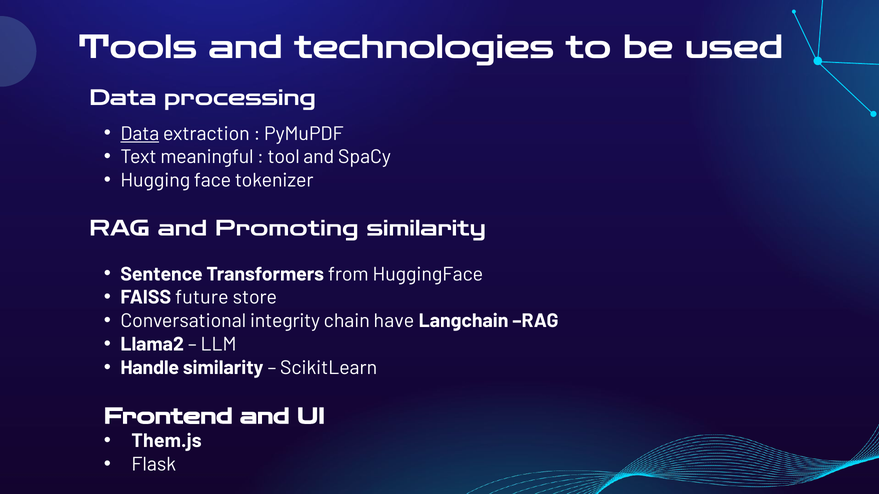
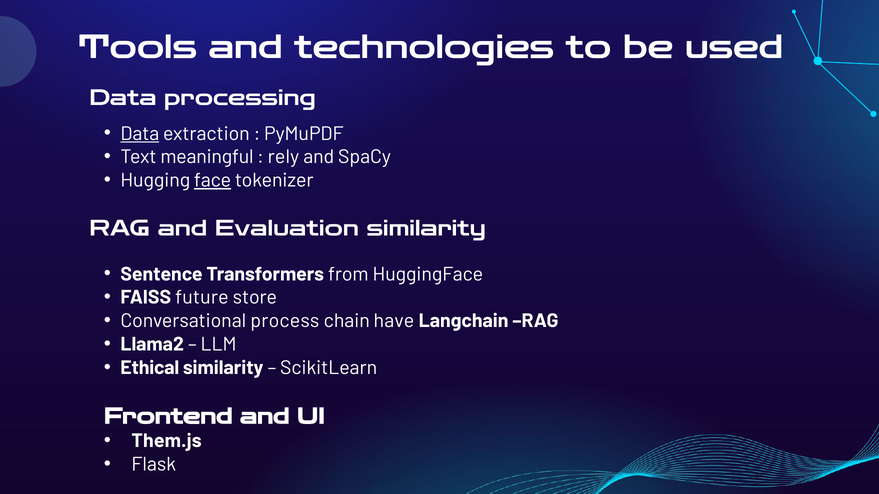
tool: tool -> rely
face underline: none -> present
Promoting: Promoting -> Evaluation
integrity: integrity -> process
Handle: Handle -> Ethical
